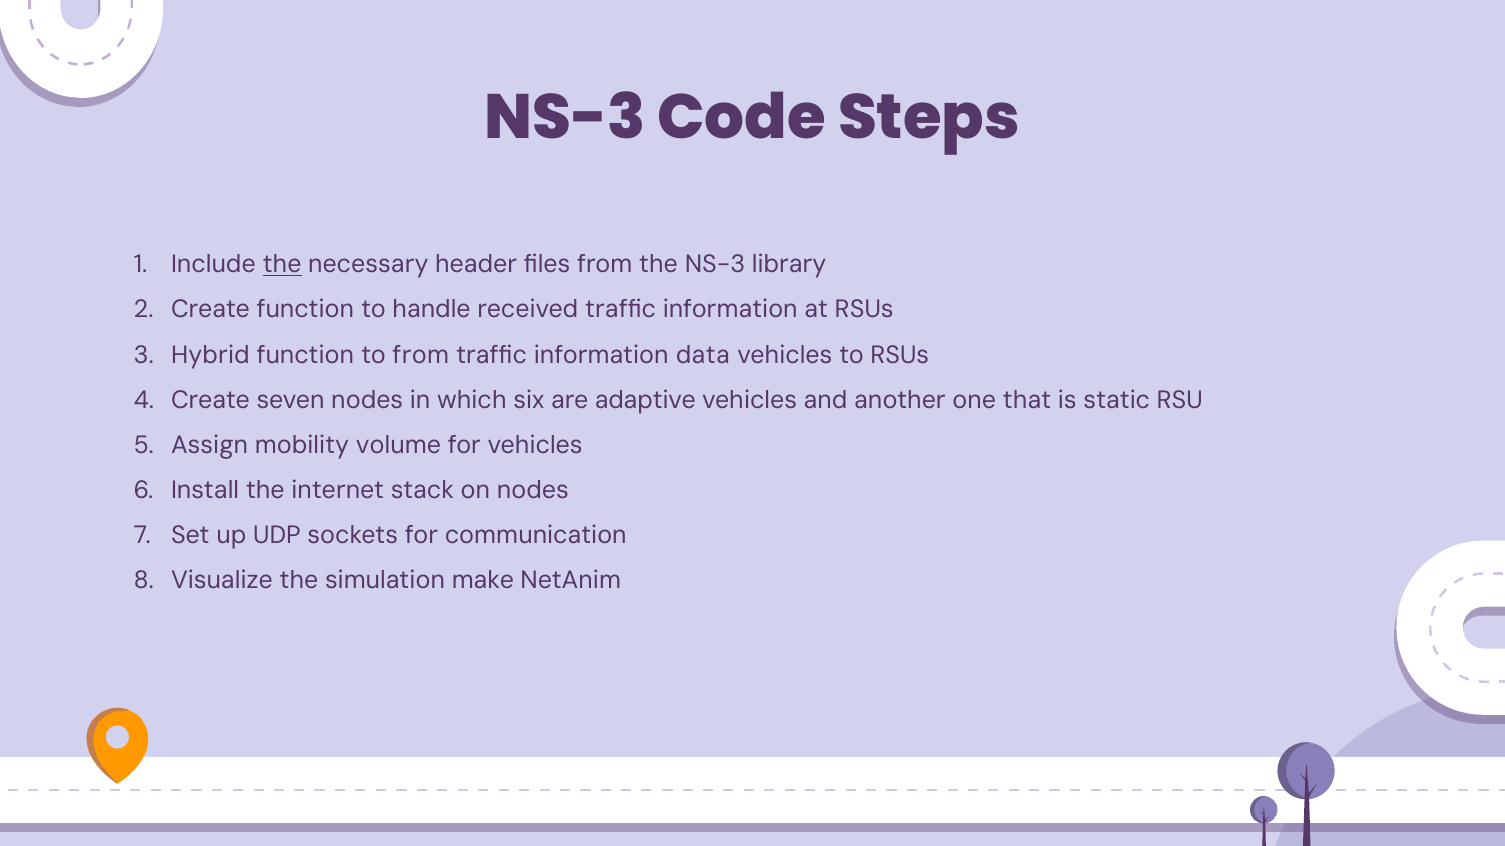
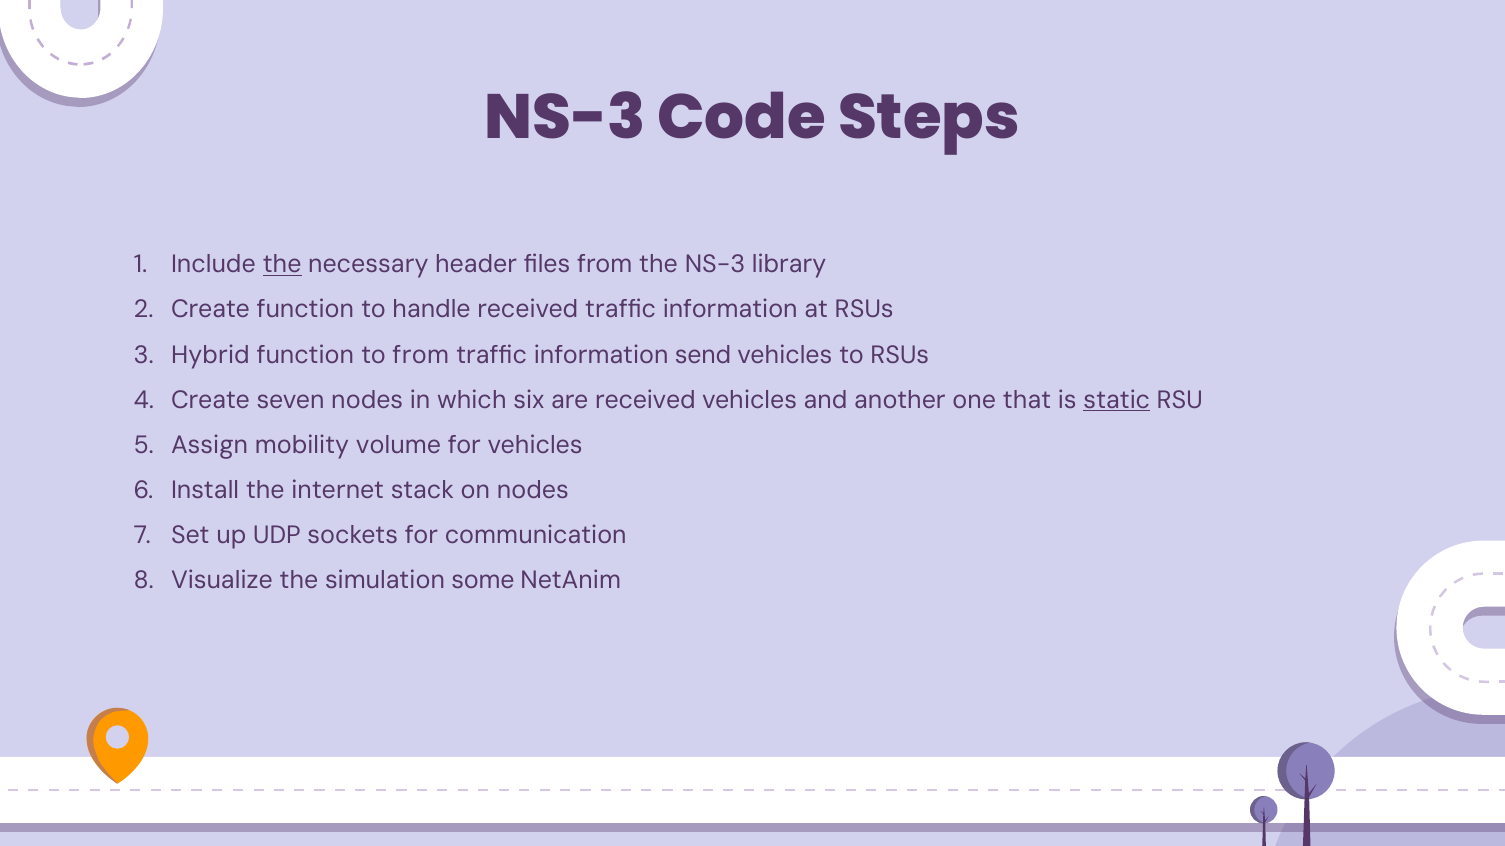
data: data -> send
are adaptive: adaptive -> received
static underline: none -> present
make: make -> some
